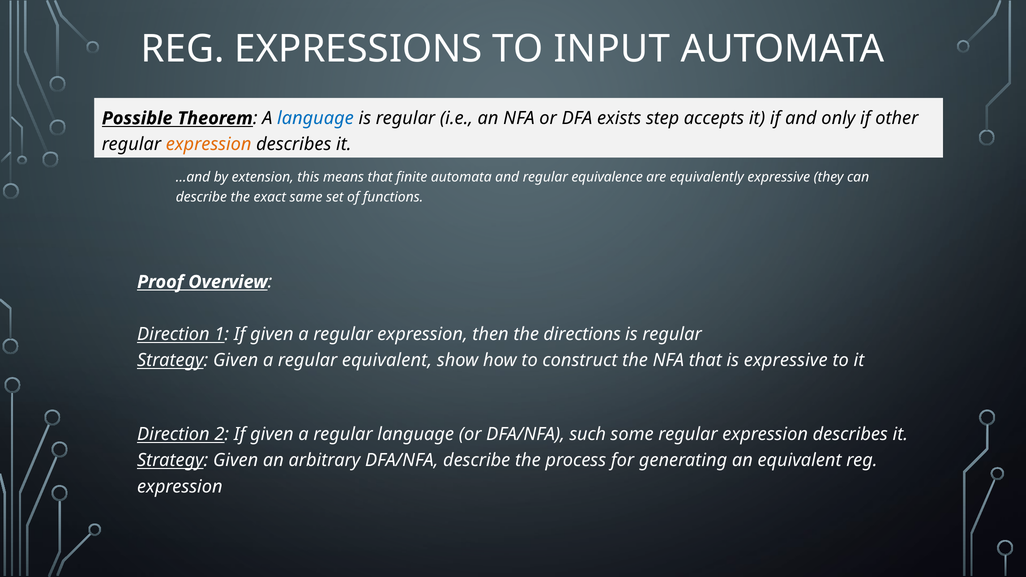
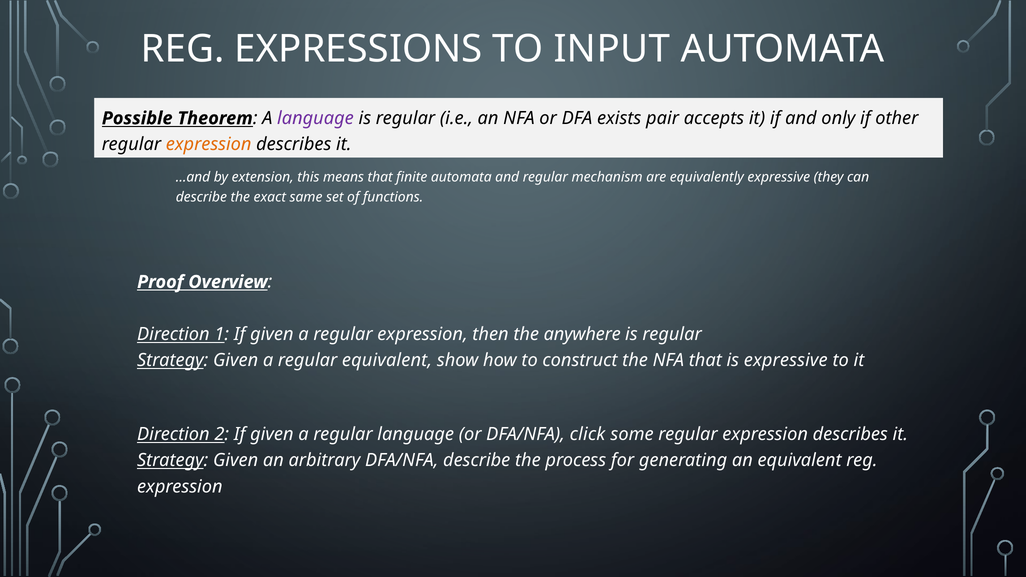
language at (315, 118) colour: blue -> purple
step: step -> pair
equivalence: equivalence -> mechanism
directions: directions -> anywhere
such: such -> click
